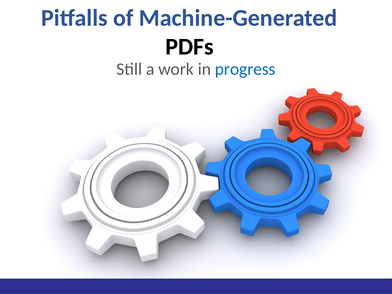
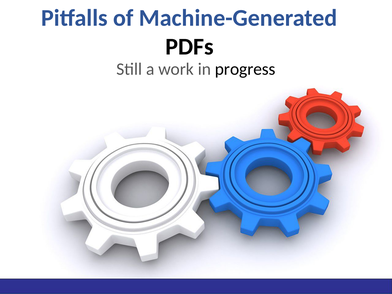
progress colour: blue -> black
